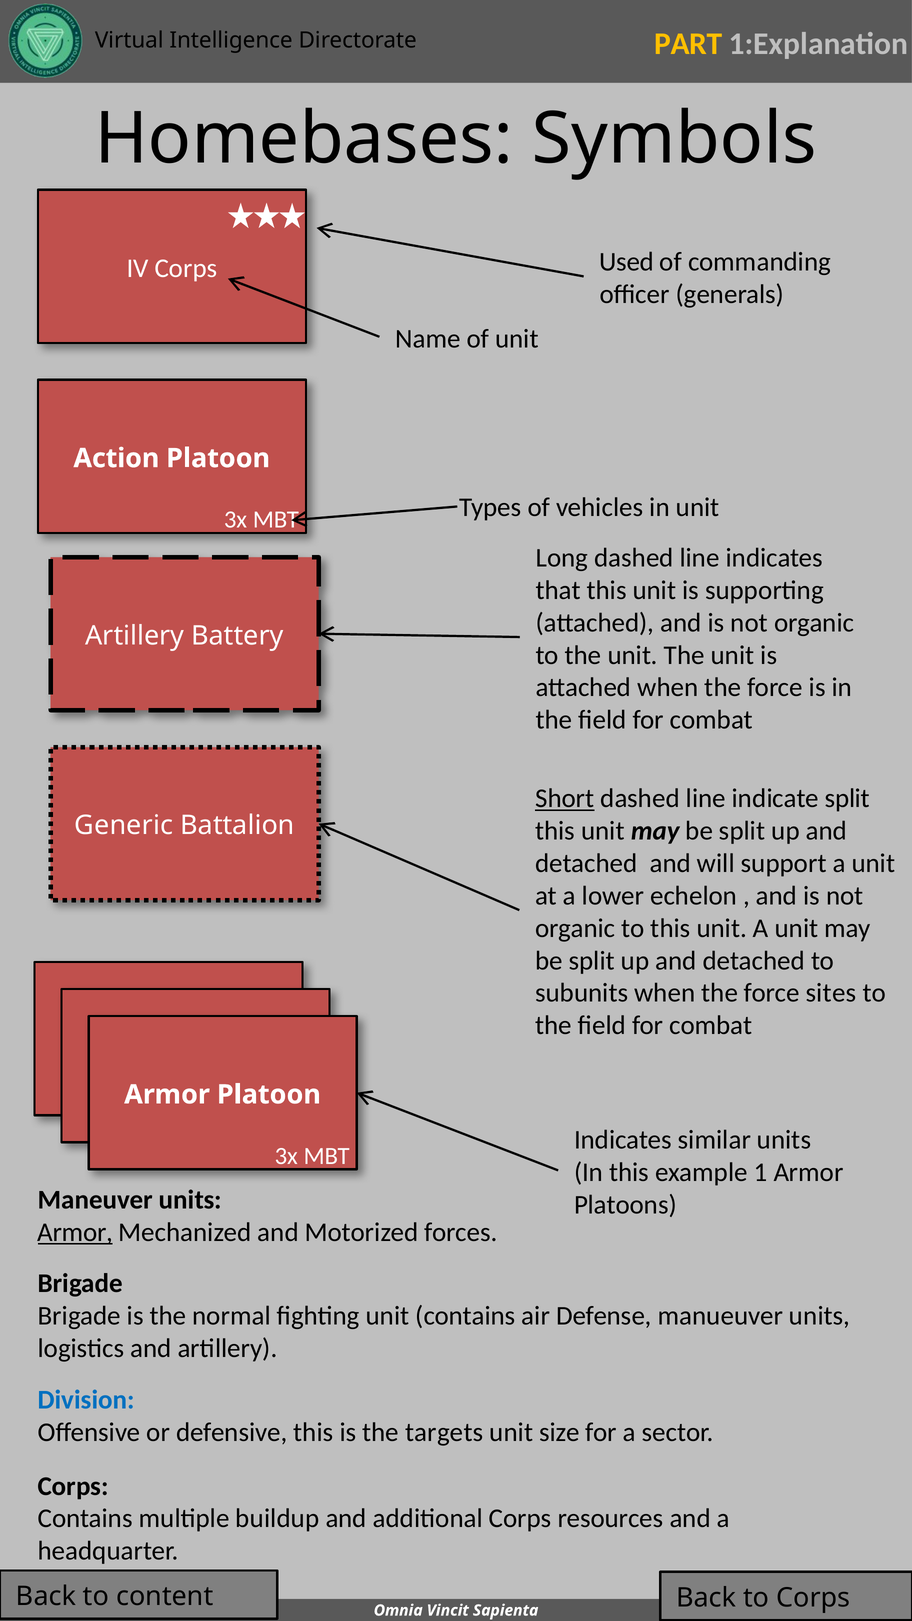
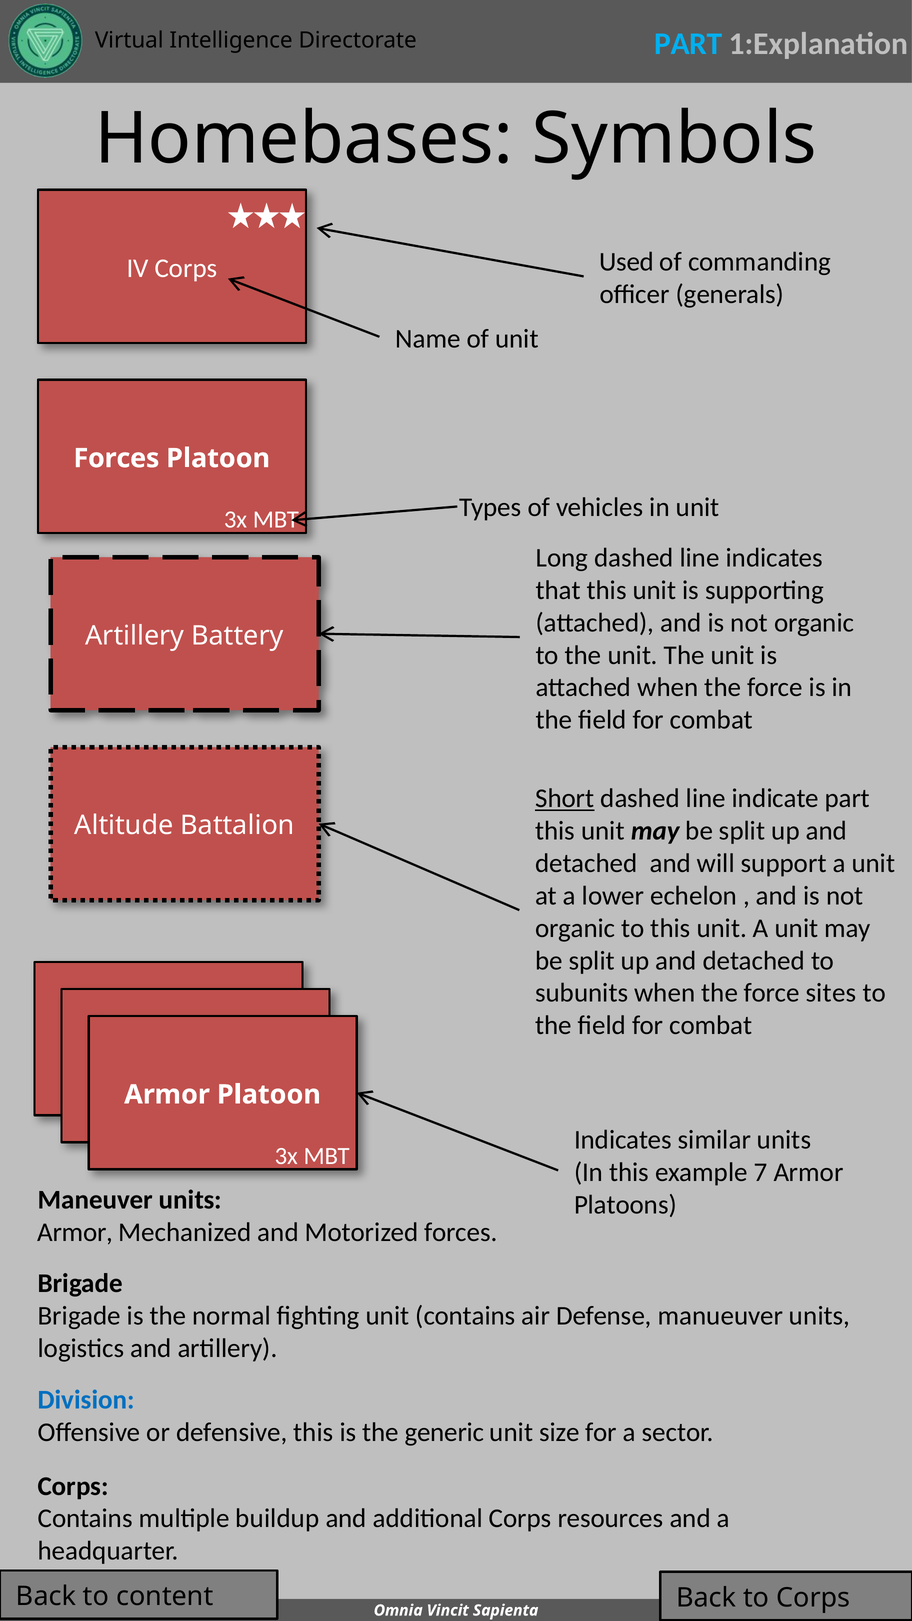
PART at (688, 44) colour: yellow -> light blue
Action at (116, 458): Action -> Forces
indicate split: split -> part
Generic: Generic -> Altitude
1: 1 -> 7
Armor at (75, 1232) underline: present -> none
targets: targets -> generic
